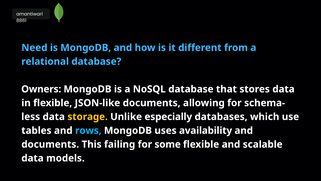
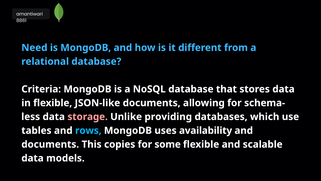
Owners: Owners -> Criteria
storage colour: yellow -> pink
especially: especially -> providing
failing: failing -> copies
